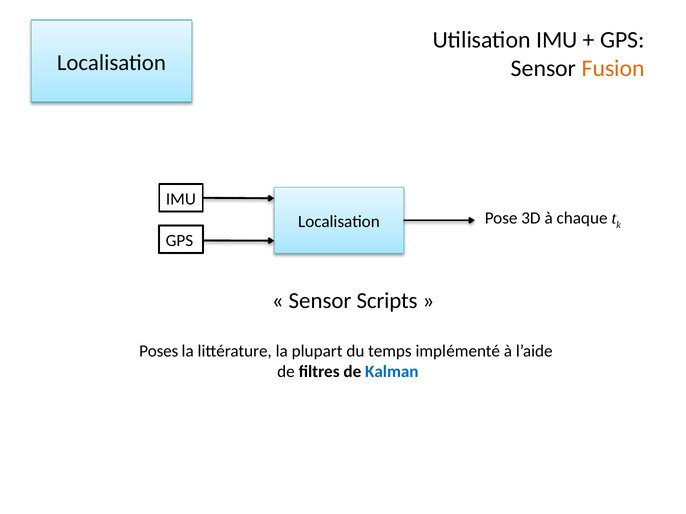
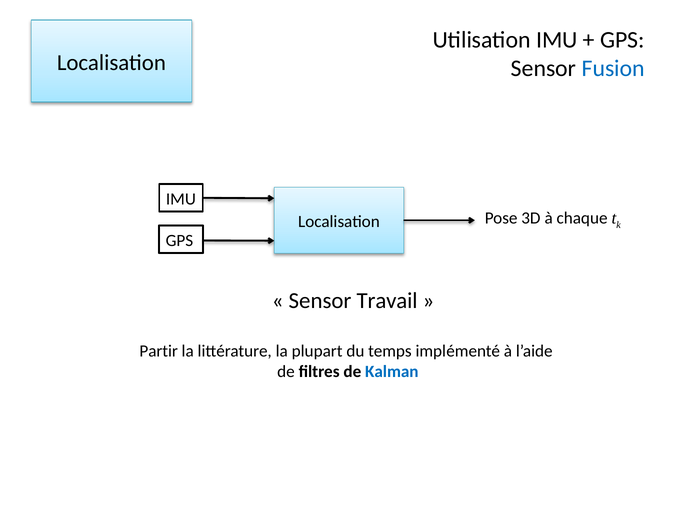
Fusion colour: orange -> blue
Scripts: Scripts -> Travail
Poses: Poses -> Partir
